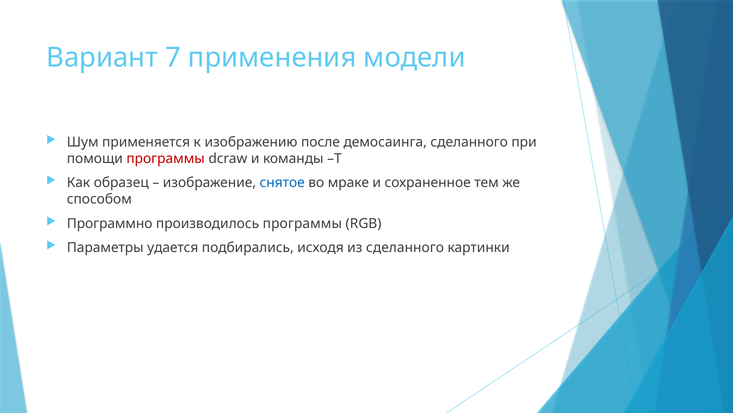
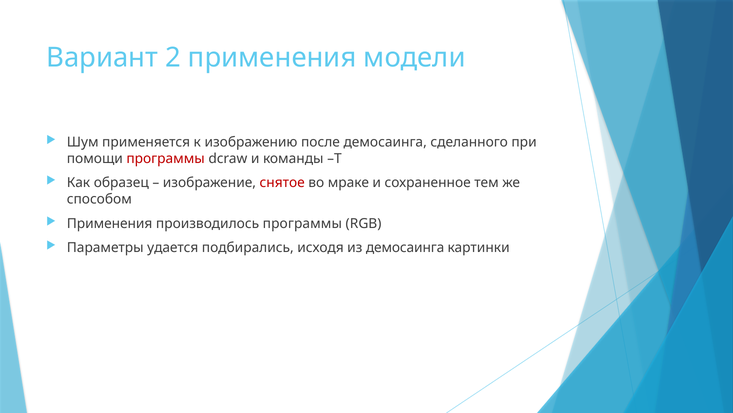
7: 7 -> 2
снятое colour: blue -> red
Программно at (110, 223): Программно -> Применения
из сделанного: сделанного -> демосаинга
